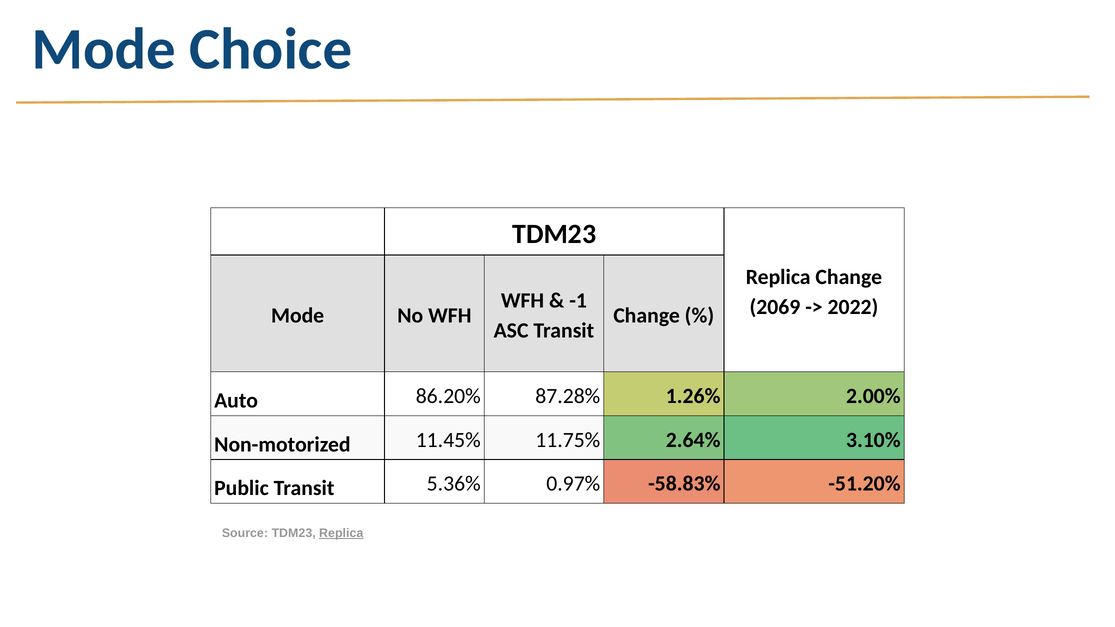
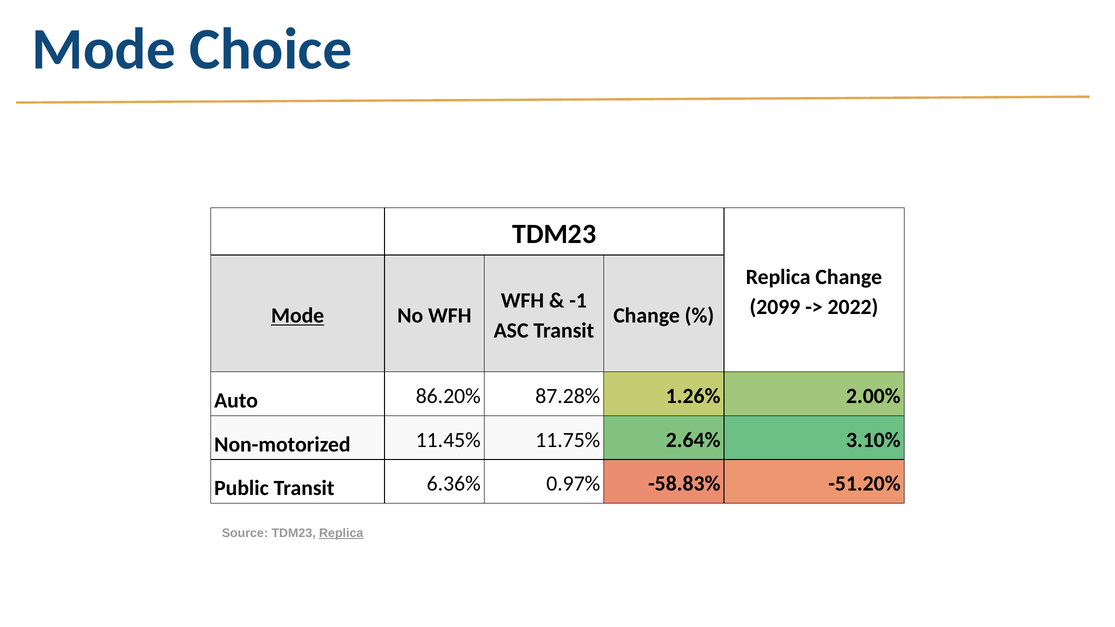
2069: 2069 -> 2099
Mode at (298, 316) underline: none -> present
5.36%: 5.36% -> 6.36%
